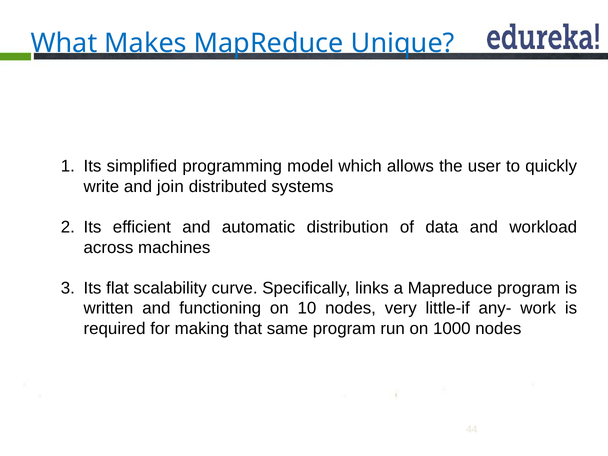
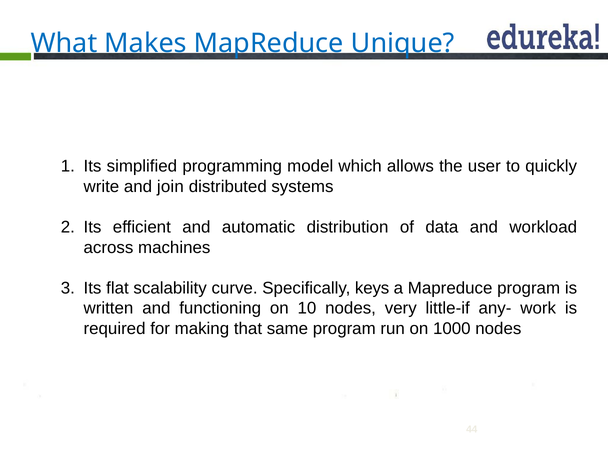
links: links -> keys
